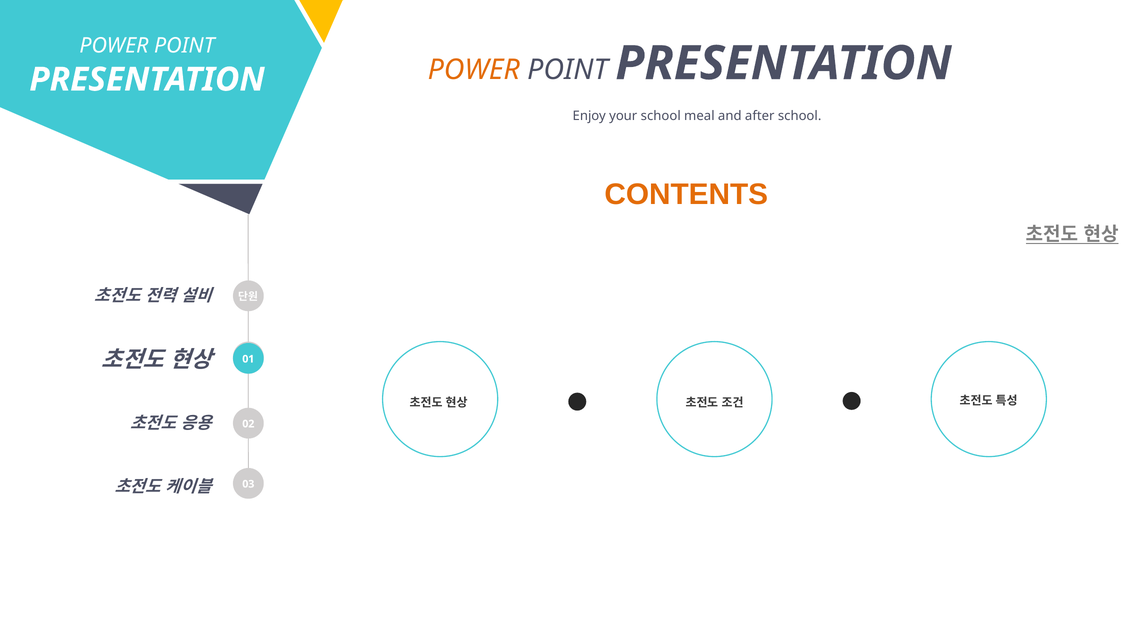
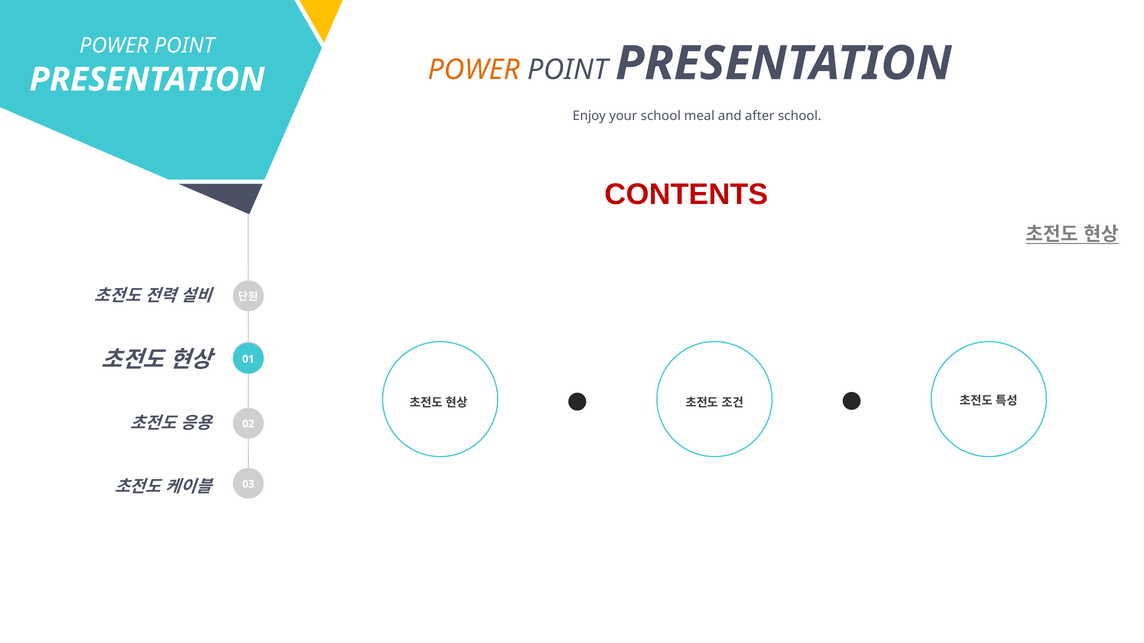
CONTENTS colour: orange -> red
